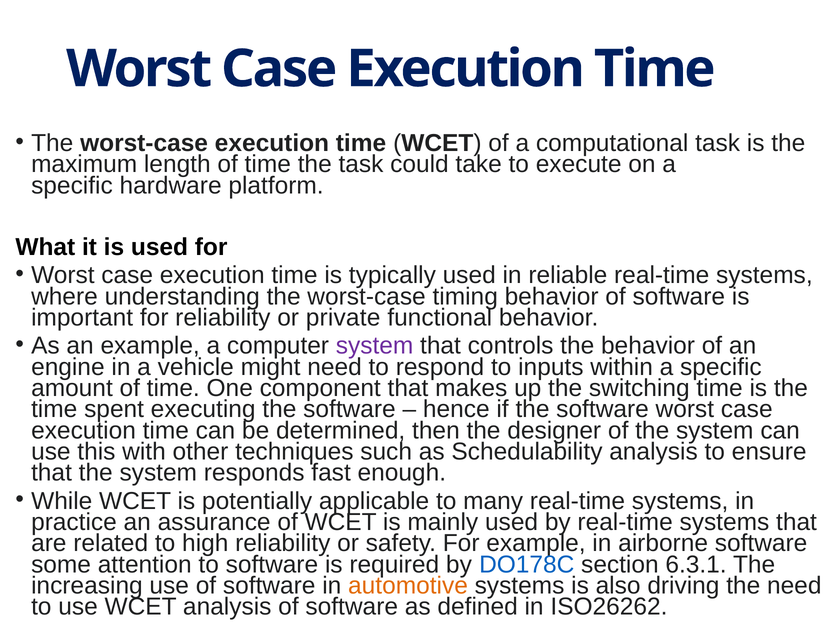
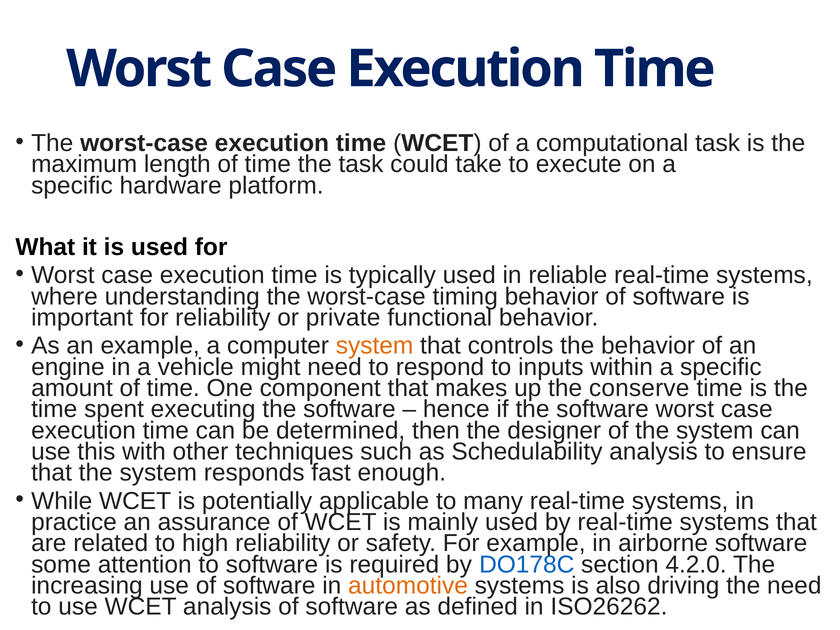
system at (375, 346) colour: purple -> orange
switching: switching -> conserve
6.3.1: 6.3.1 -> 4.2.0
